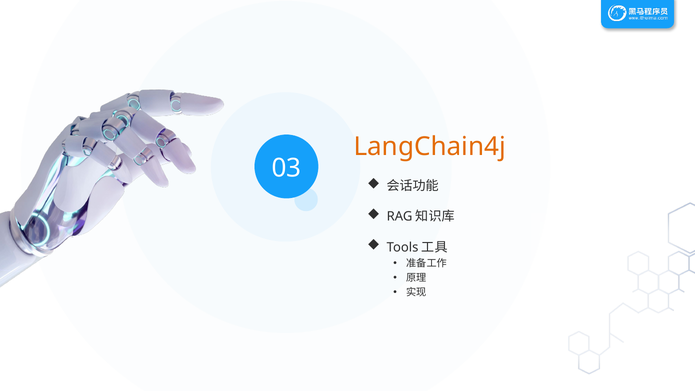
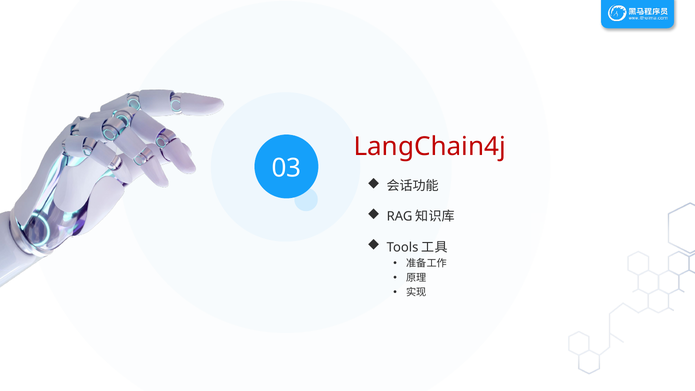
LangChain4j colour: orange -> red
